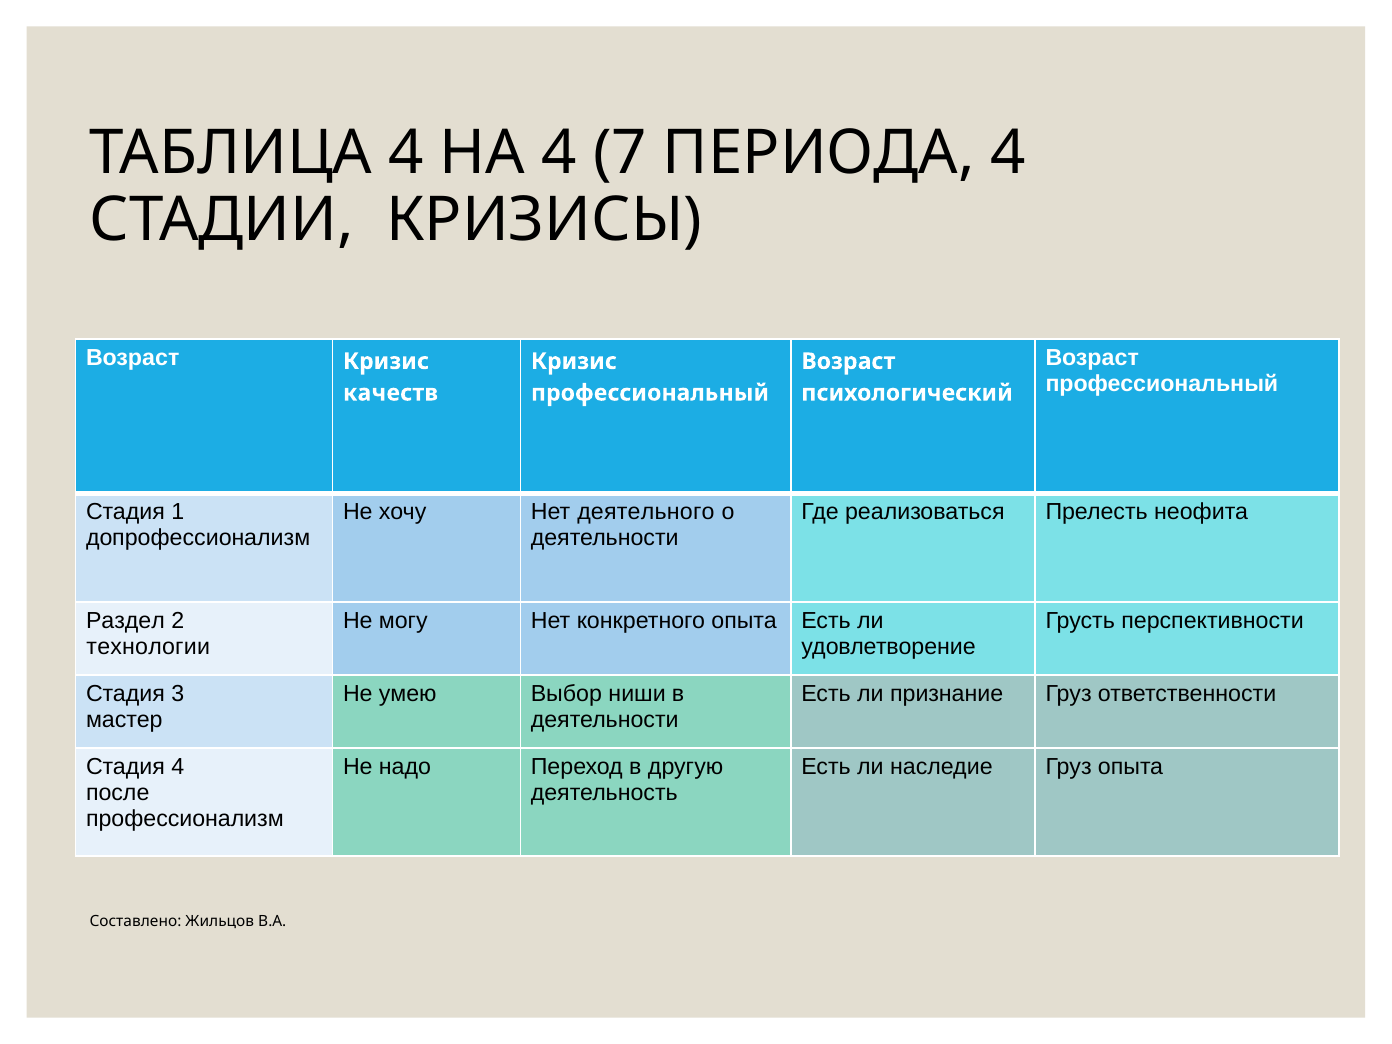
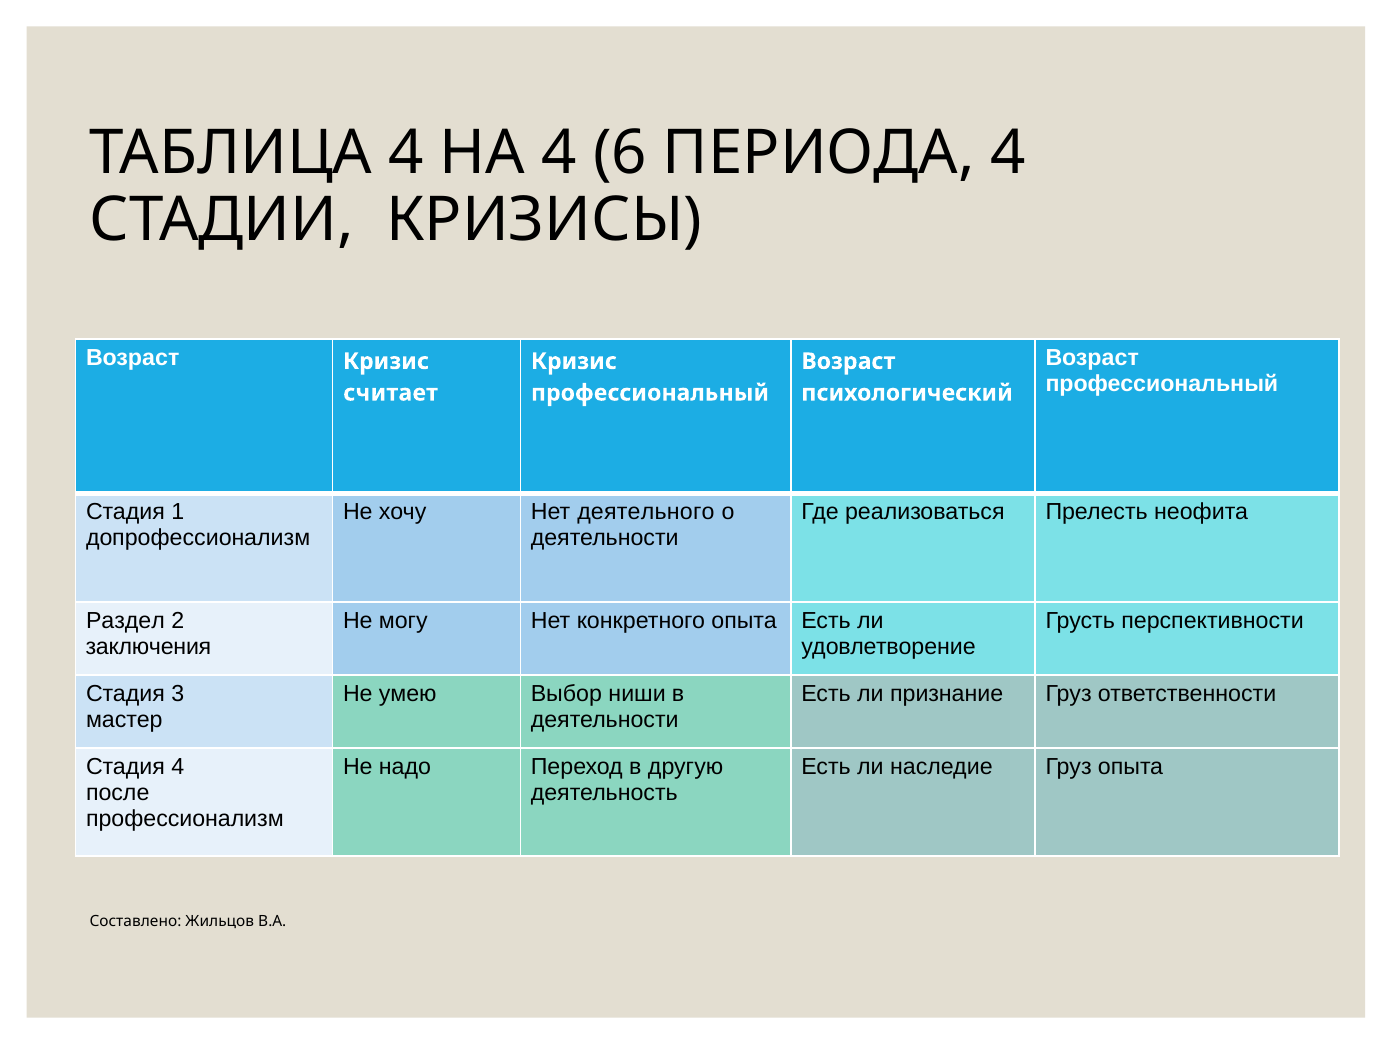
7: 7 -> 6
качеств: качеств -> считает
технологии: технологии -> заключения
